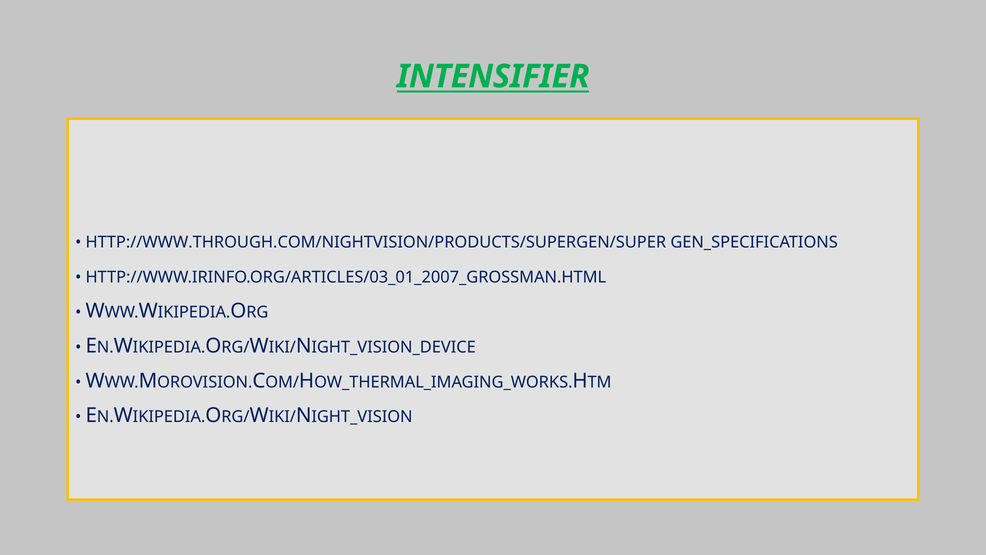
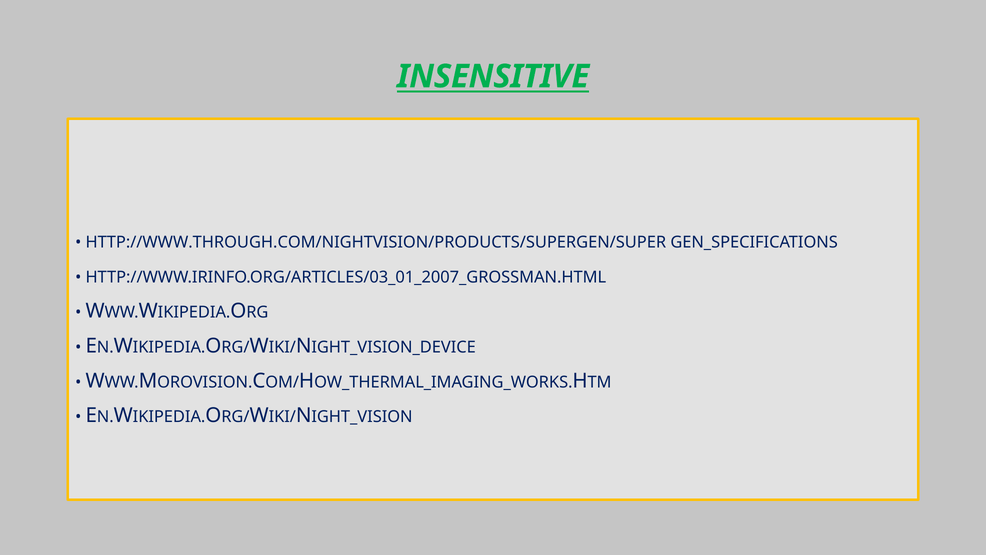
INTENSIFIER: INTENSIFIER -> INSENSITIVE
